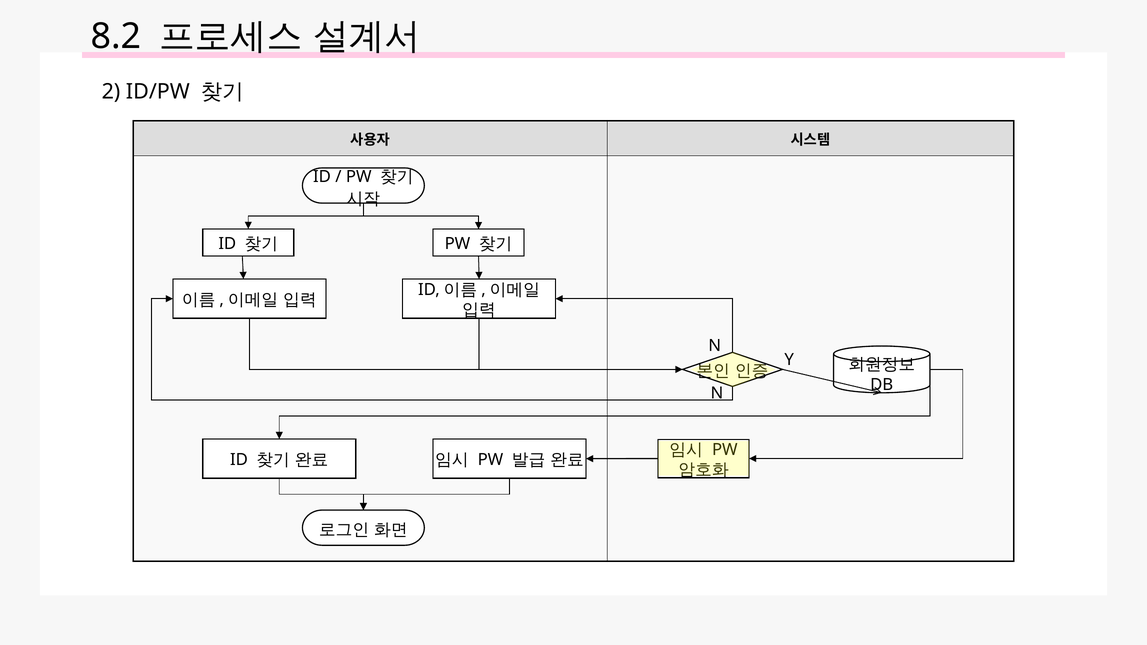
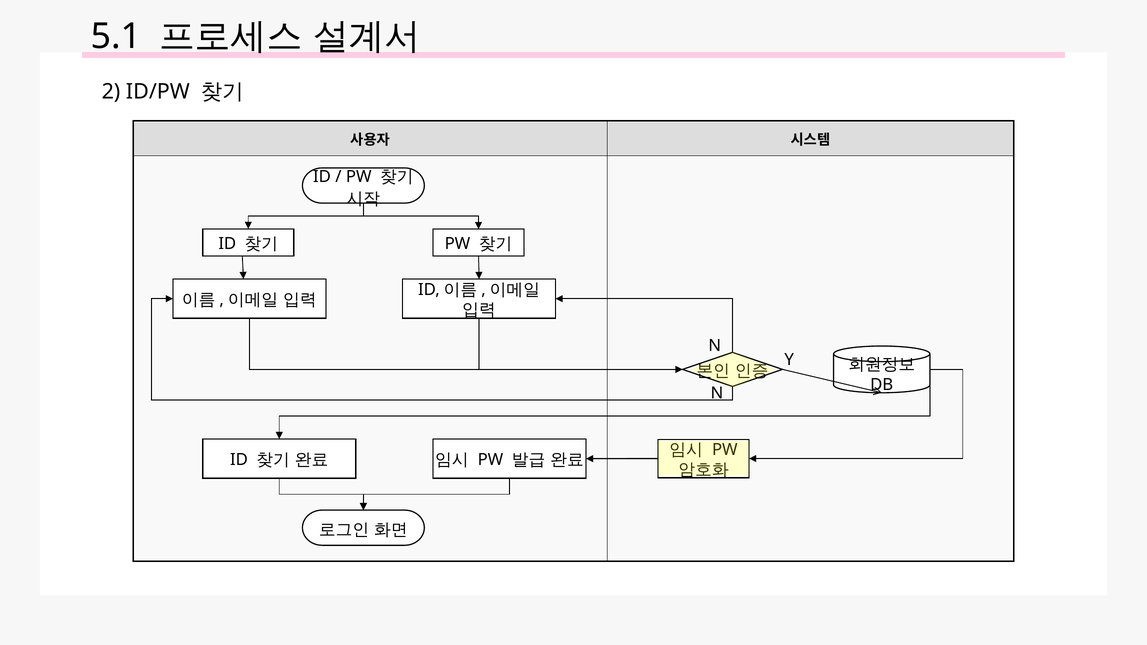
8.2: 8.2 -> 5.1
